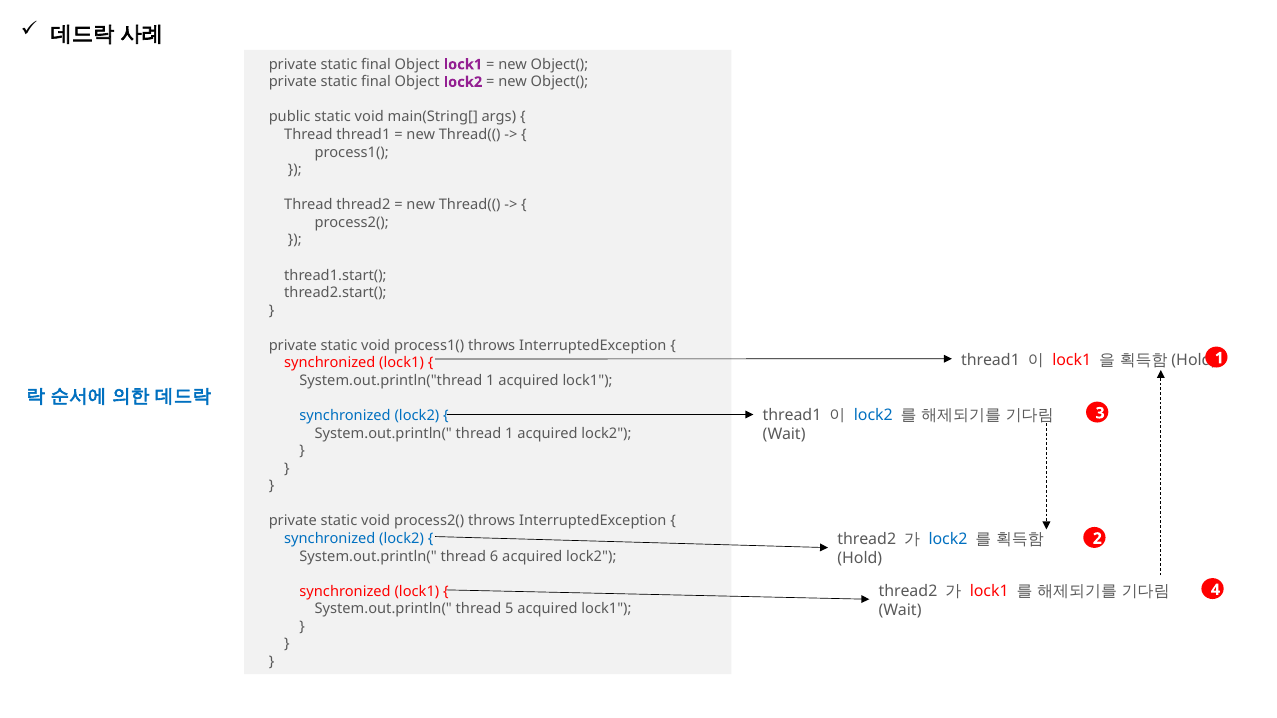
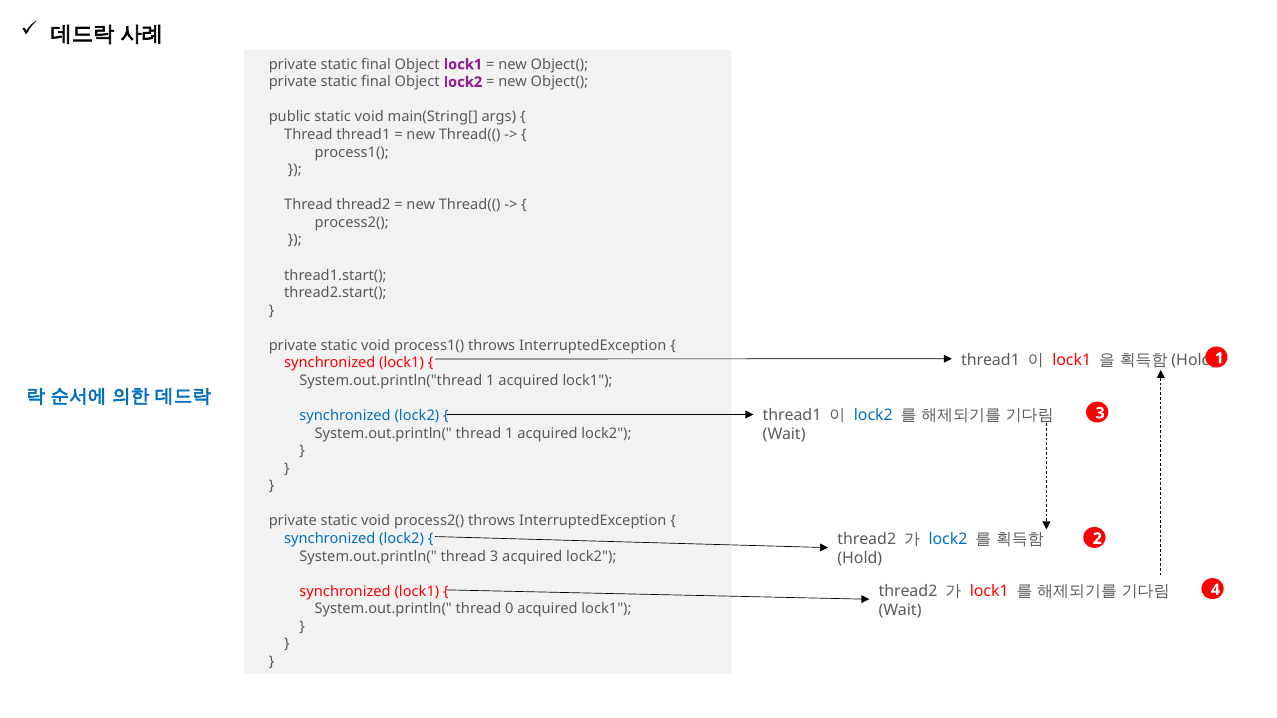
thread 6: 6 -> 3
5: 5 -> 0
